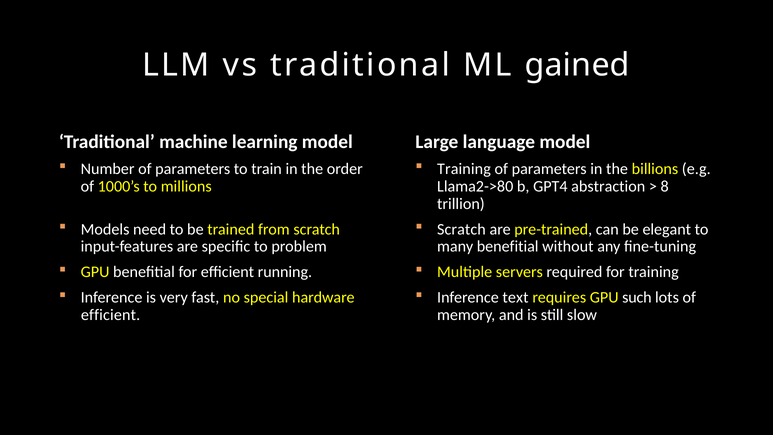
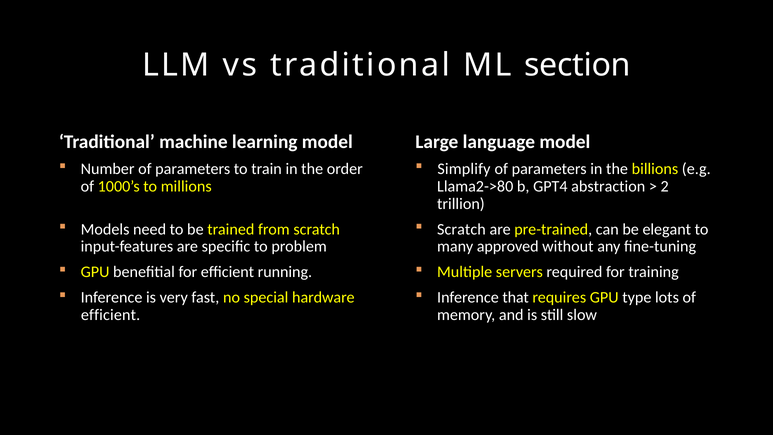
gained: gained -> section
Training at (464, 169): Training -> Simplify
8: 8 -> 2
many benefitial: benefitial -> approved
text: text -> that
such: such -> type
